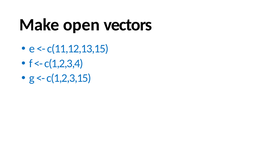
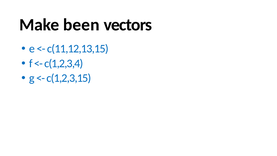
open: open -> been
